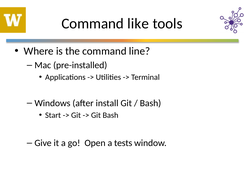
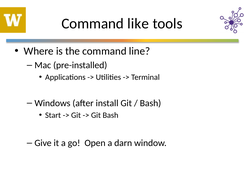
tests: tests -> darn
